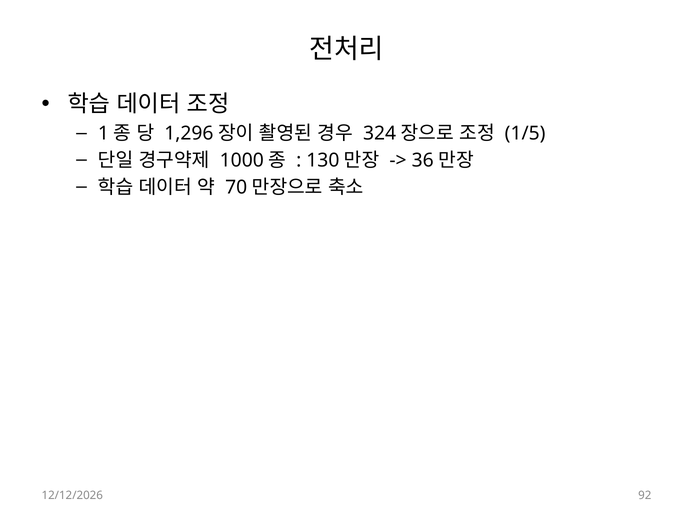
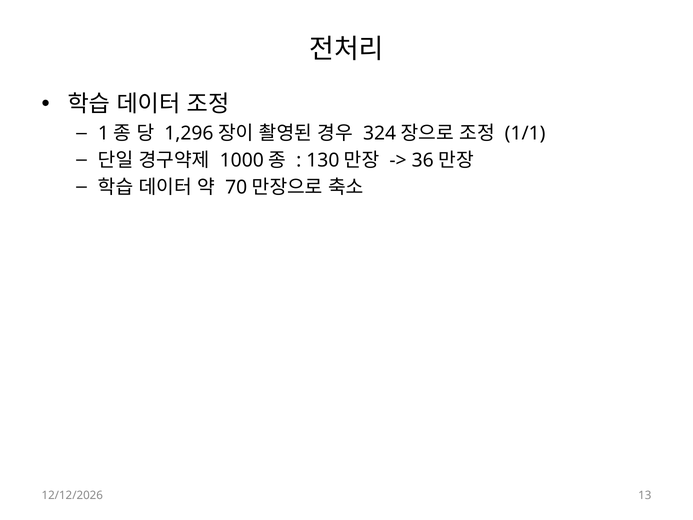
1/5: 1/5 -> 1/1
92: 92 -> 13
